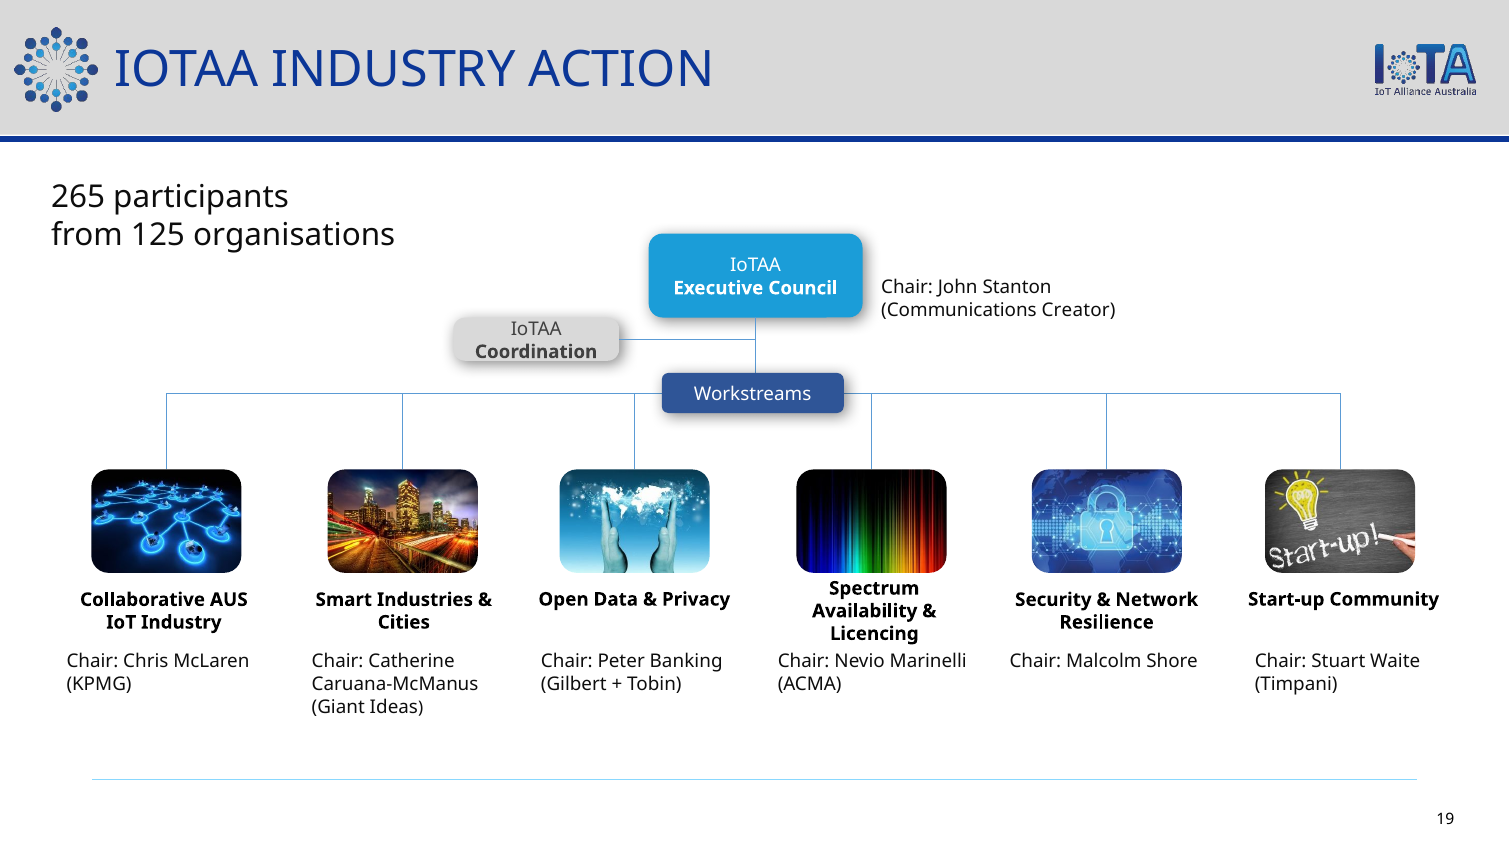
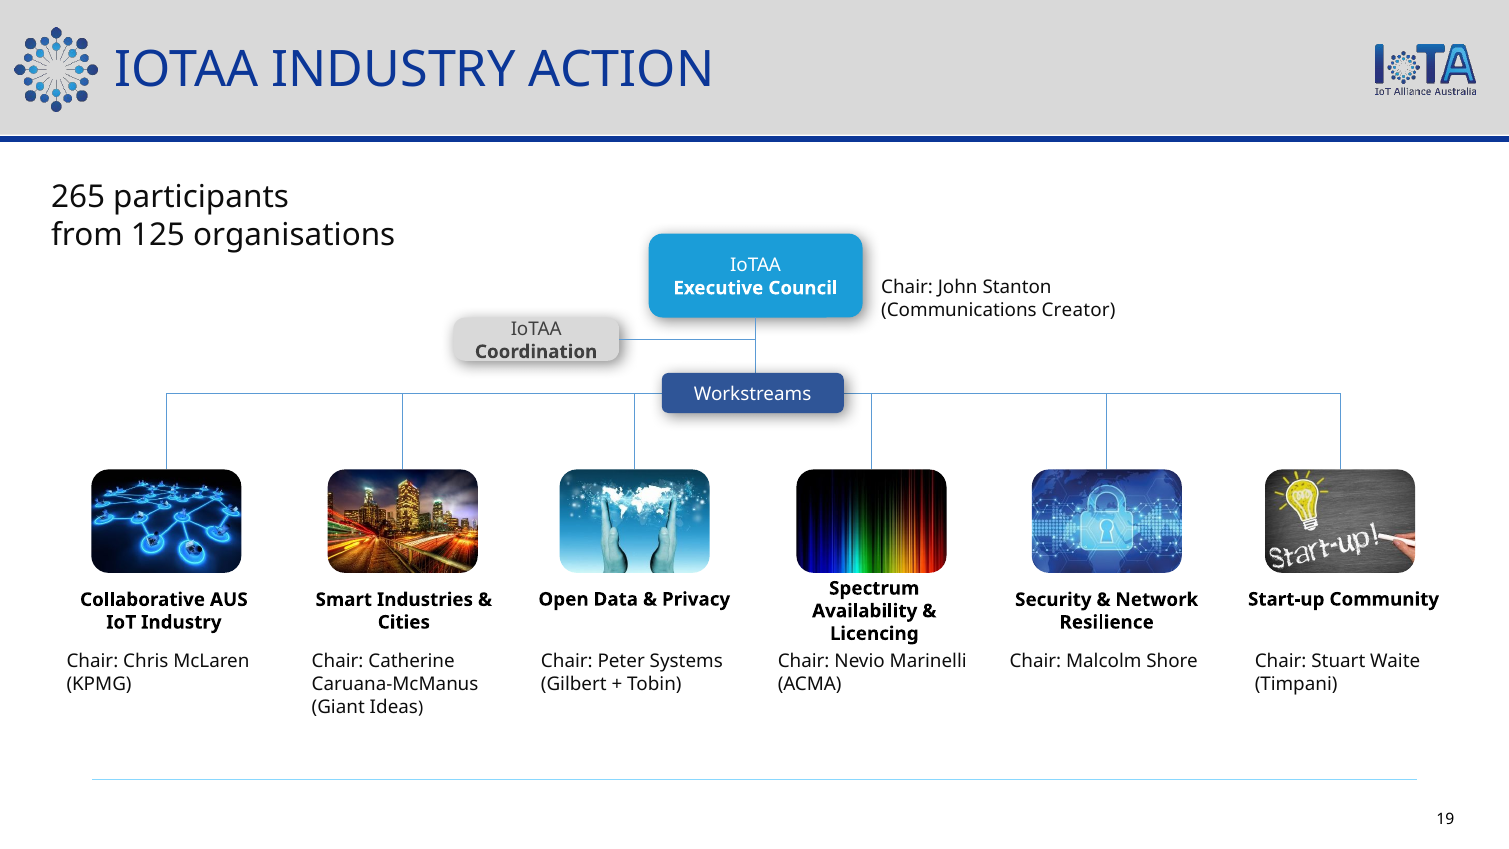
Banking: Banking -> Systems
